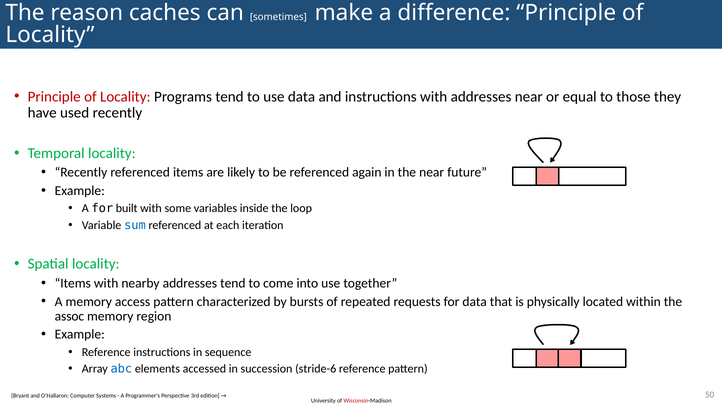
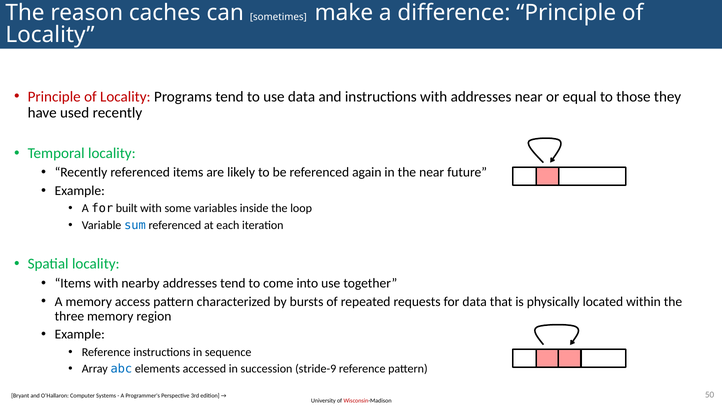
assoc: assoc -> three
stride-6: stride-6 -> stride-9
